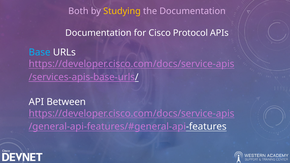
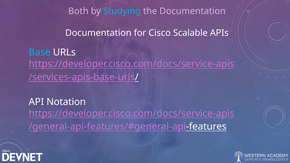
Studying colour: yellow -> light blue
Protocol: Protocol -> Scalable
Between: Between -> Notation
